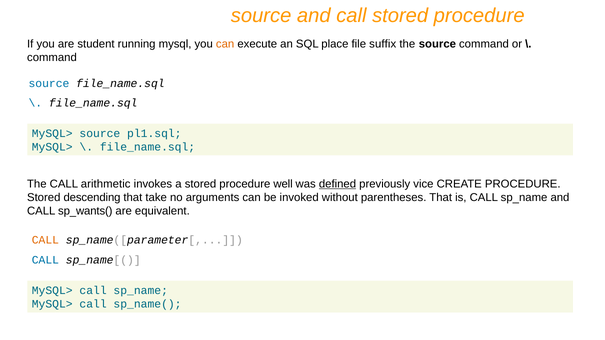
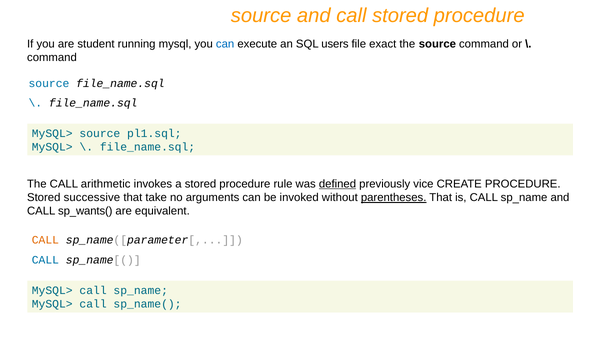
can at (225, 44) colour: orange -> blue
place: place -> users
suffix: suffix -> exact
well: well -> rule
descending: descending -> successive
parentheses underline: none -> present
